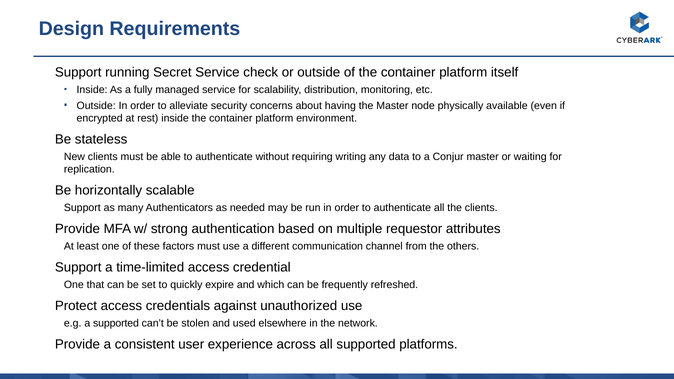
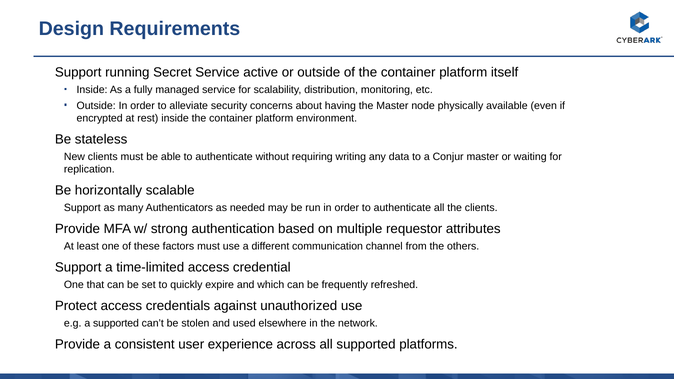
check: check -> active
